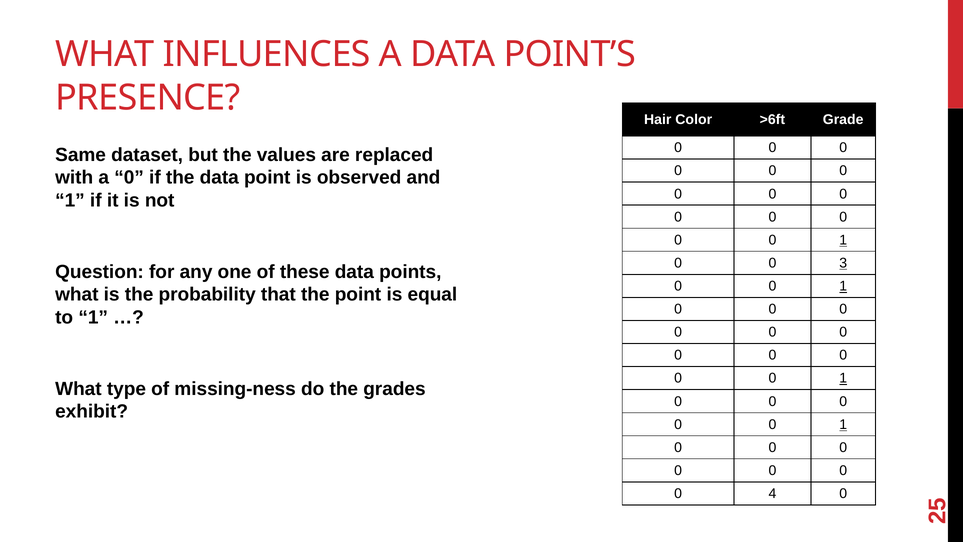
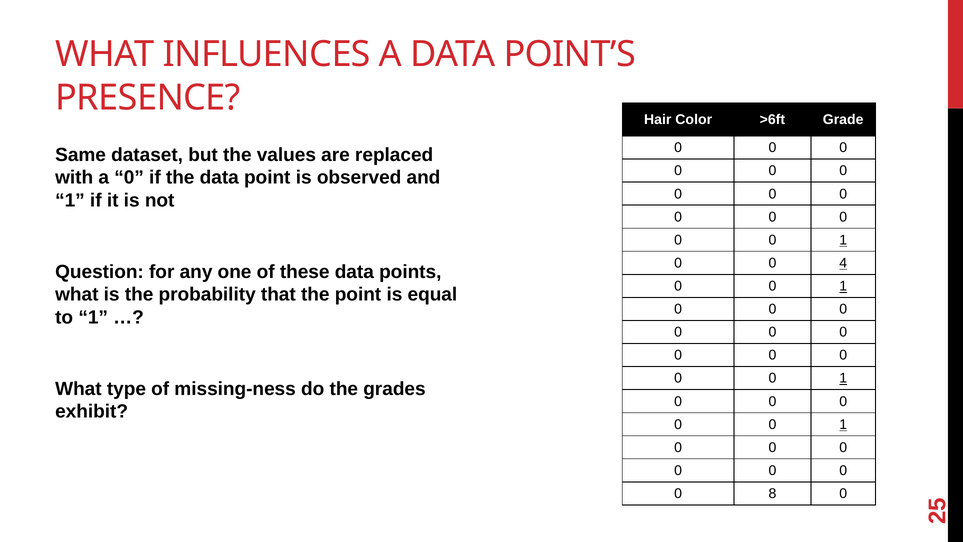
3: 3 -> 4
4: 4 -> 8
